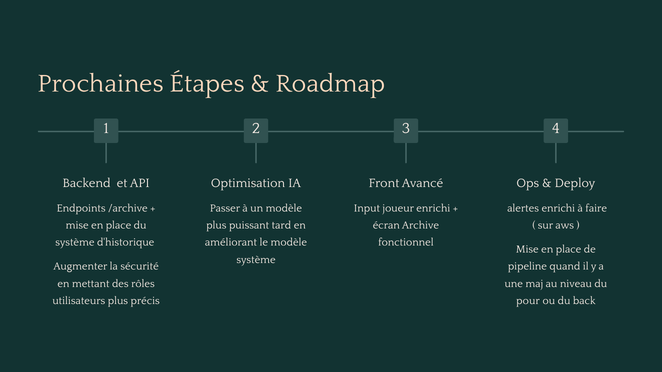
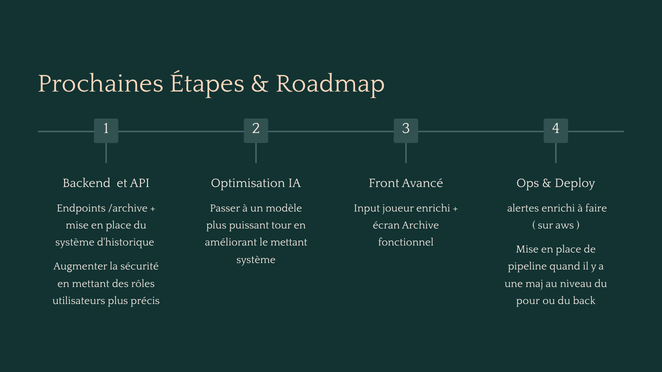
tard: tard -> tour
le modèle: modèle -> mettant
